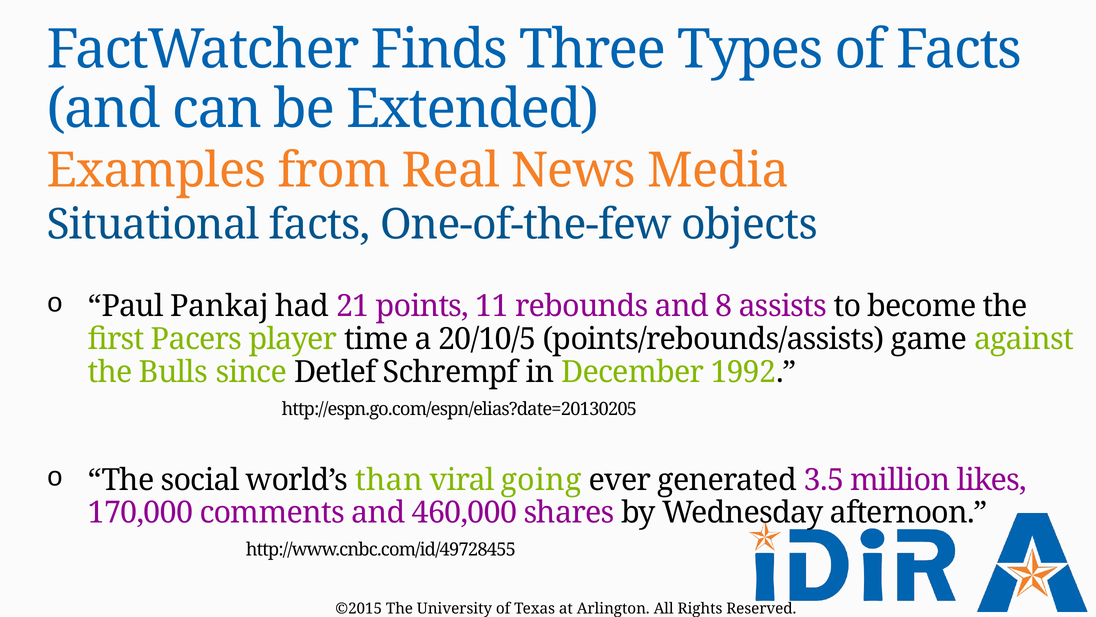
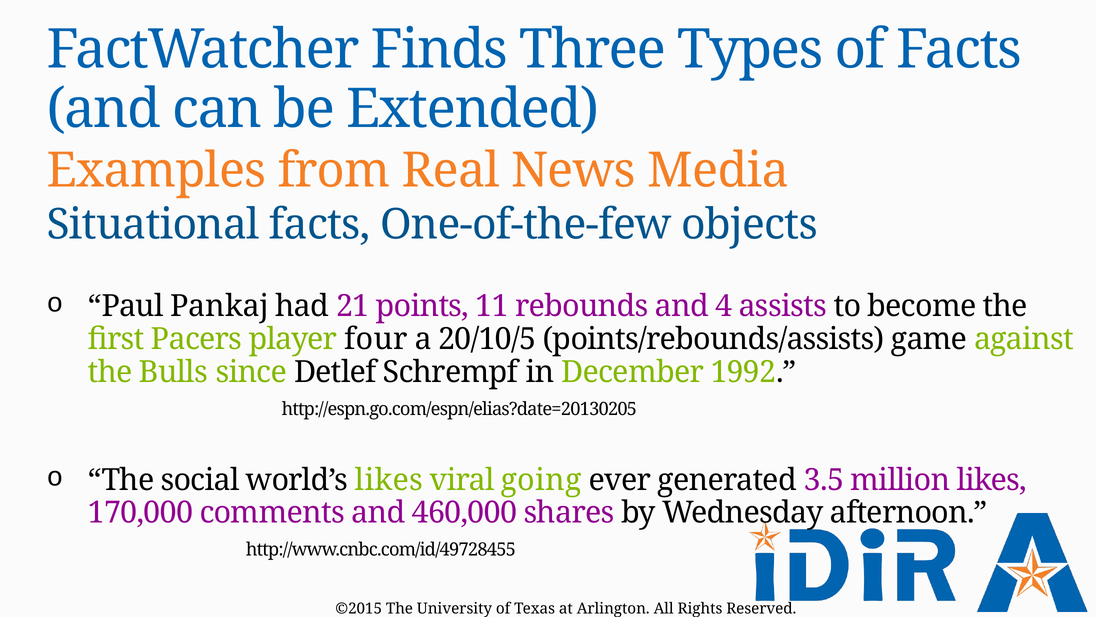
8: 8 -> 4
time: time -> four
world’s than: than -> likes
